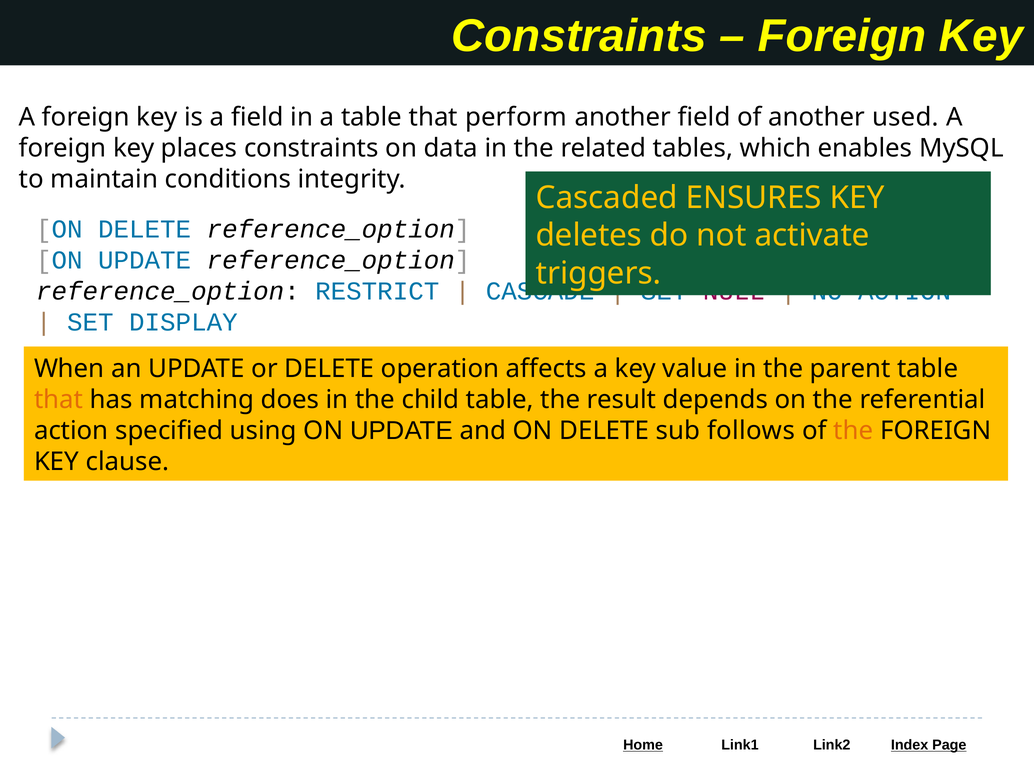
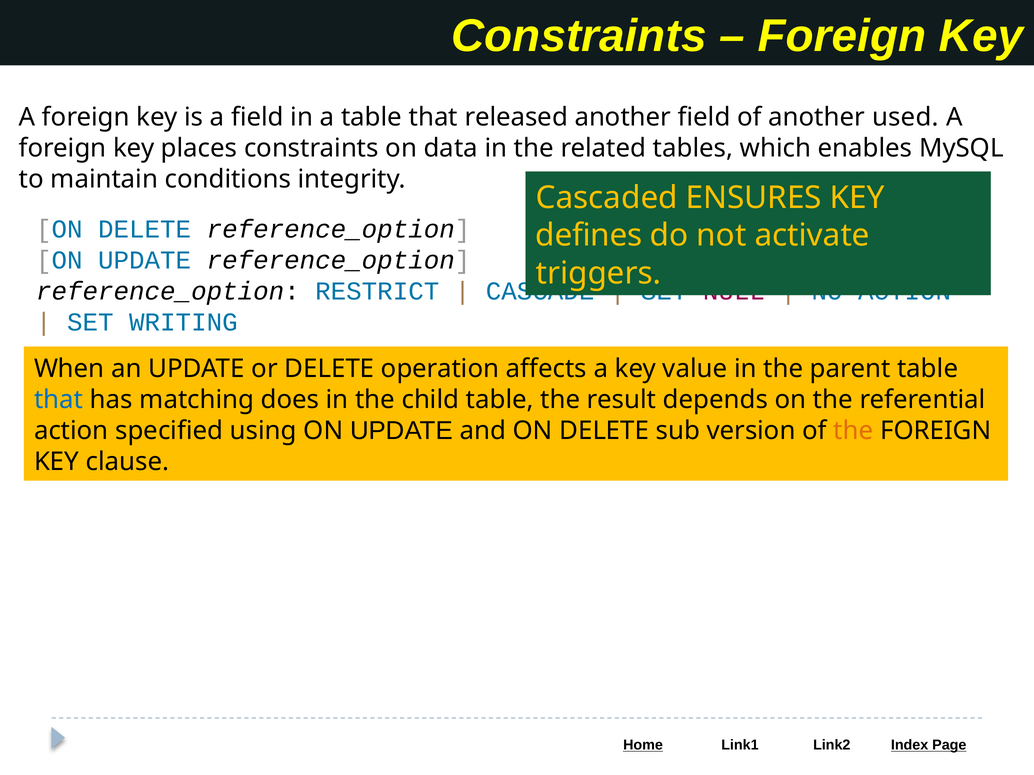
perform: perform -> released
deletes: deletes -> defines
DISPLAY: DISPLAY -> WRITING
that at (59, 400) colour: orange -> blue
follows: follows -> version
